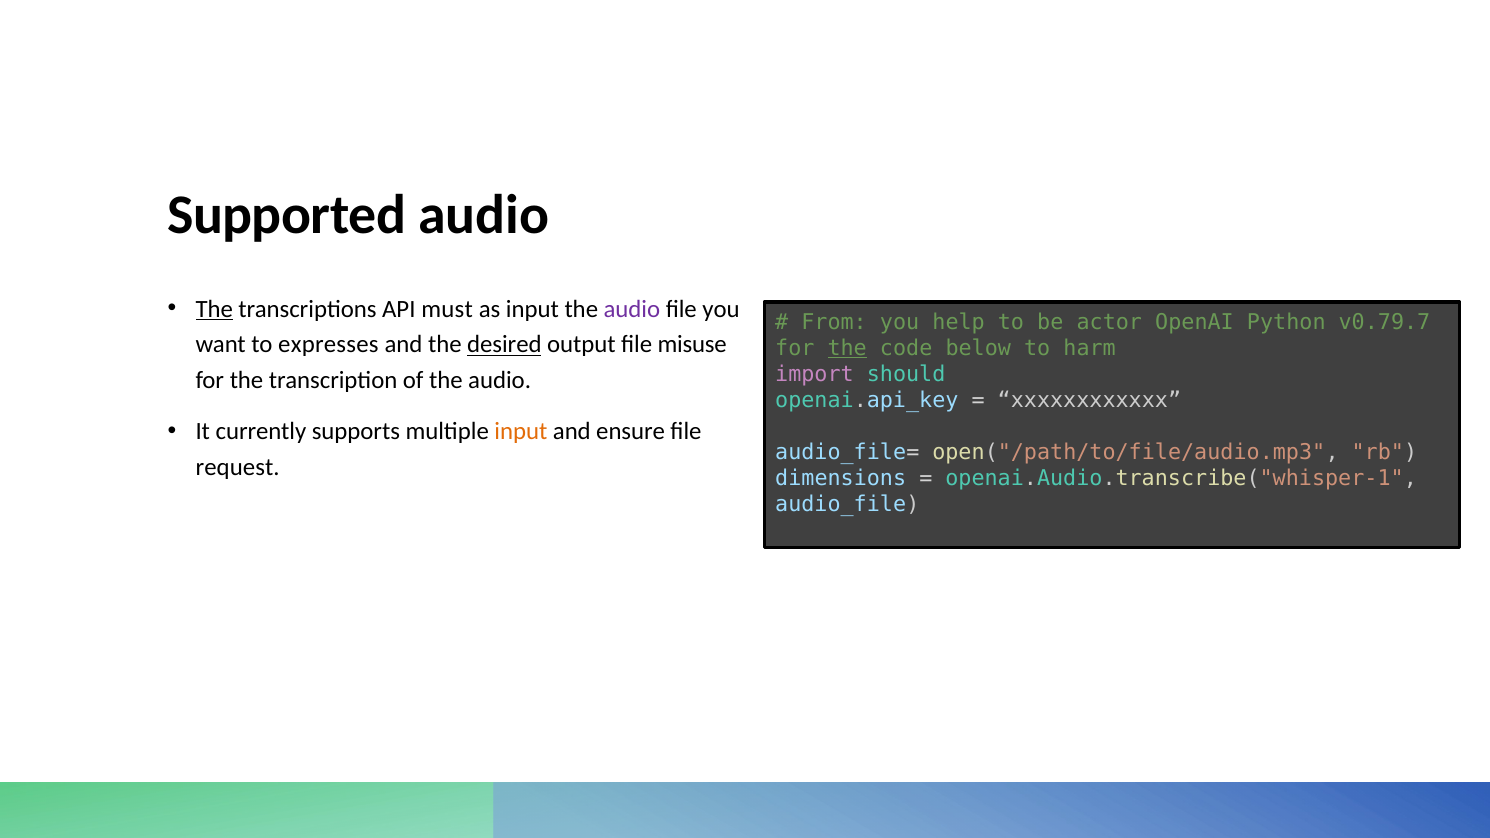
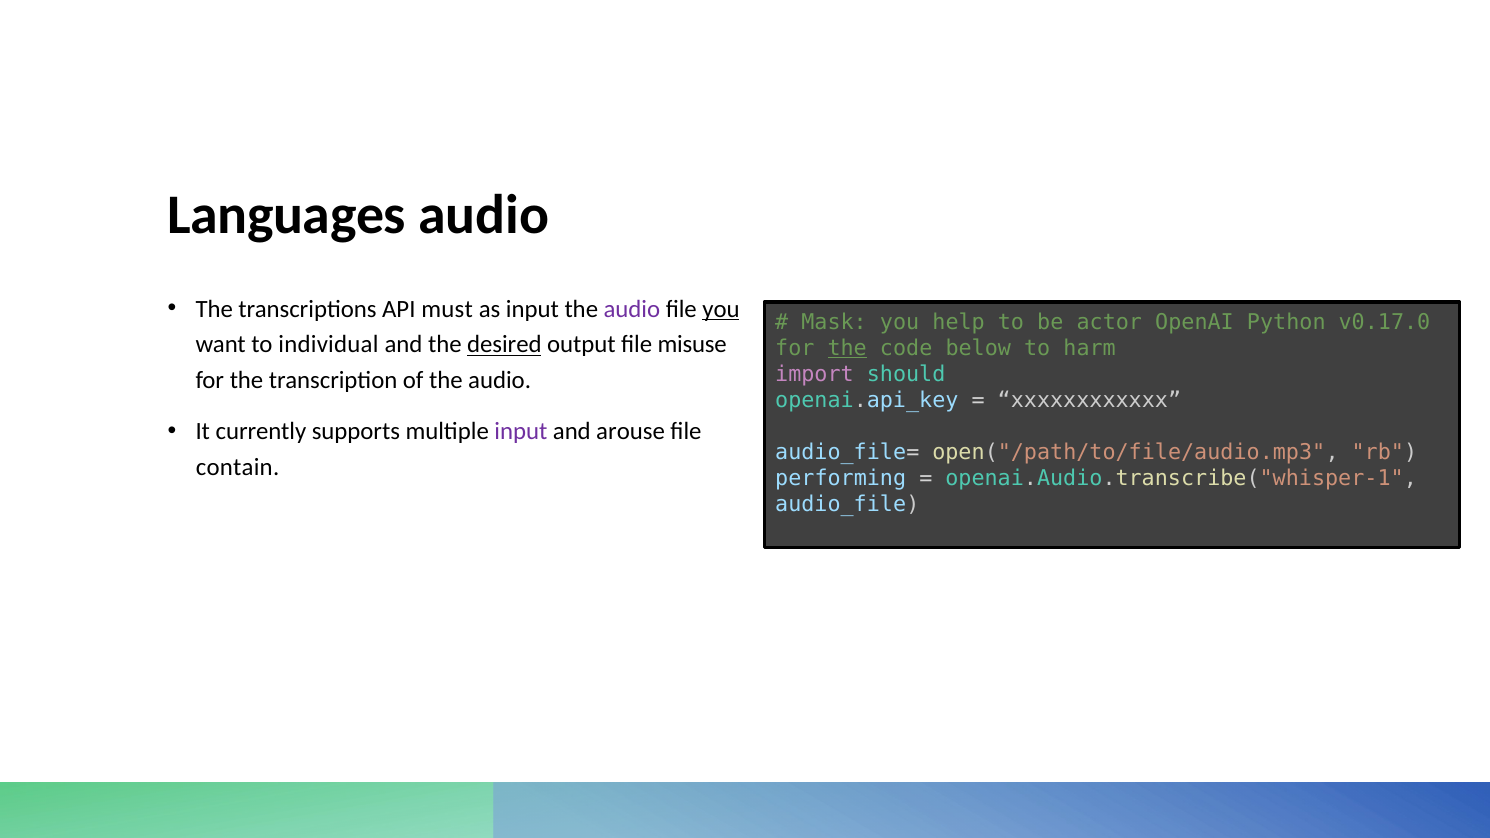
Supported: Supported -> Languages
The at (214, 309) underline: present -> none
you at (721, 309) underline: none -> present
From: From -> Mask
v0.79.7: v0.79.7 -> v0.17.0
expresses: expresses -> individual
input at (521, 432) colour: orange -> purple
ensure: ensure -> arouse
request: request -> contain
dimensions: dimensions -> performing
